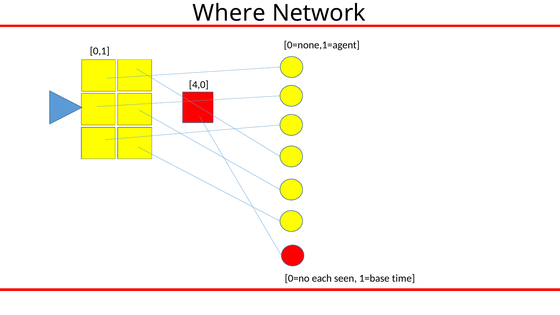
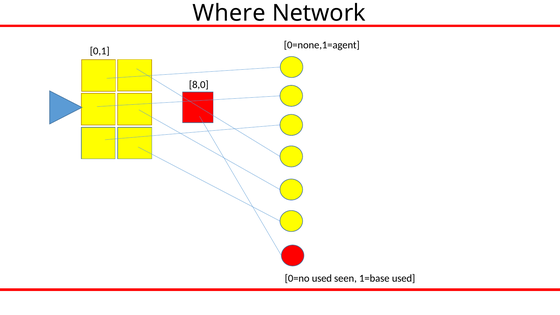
4,0: 4,0 -> 8,0
0=no each: each -> used
1=base time: time -> used
